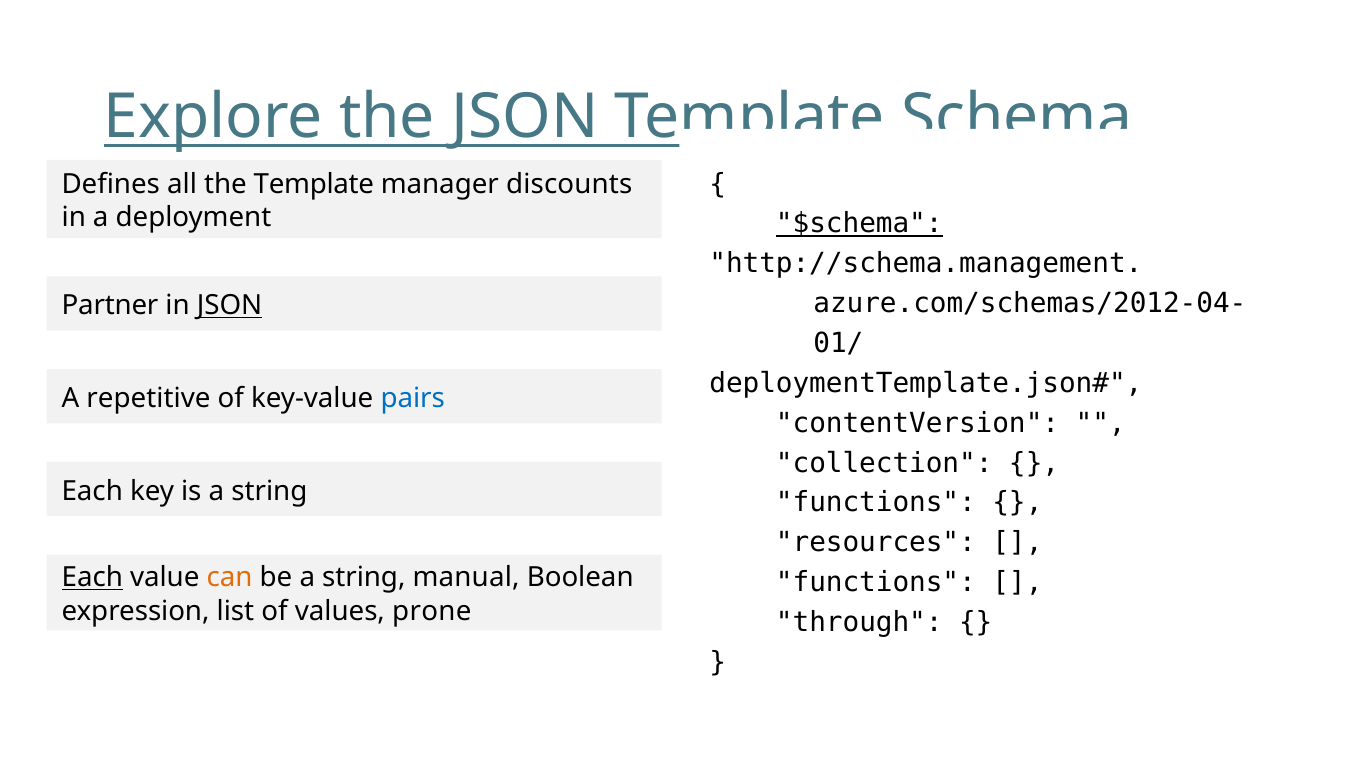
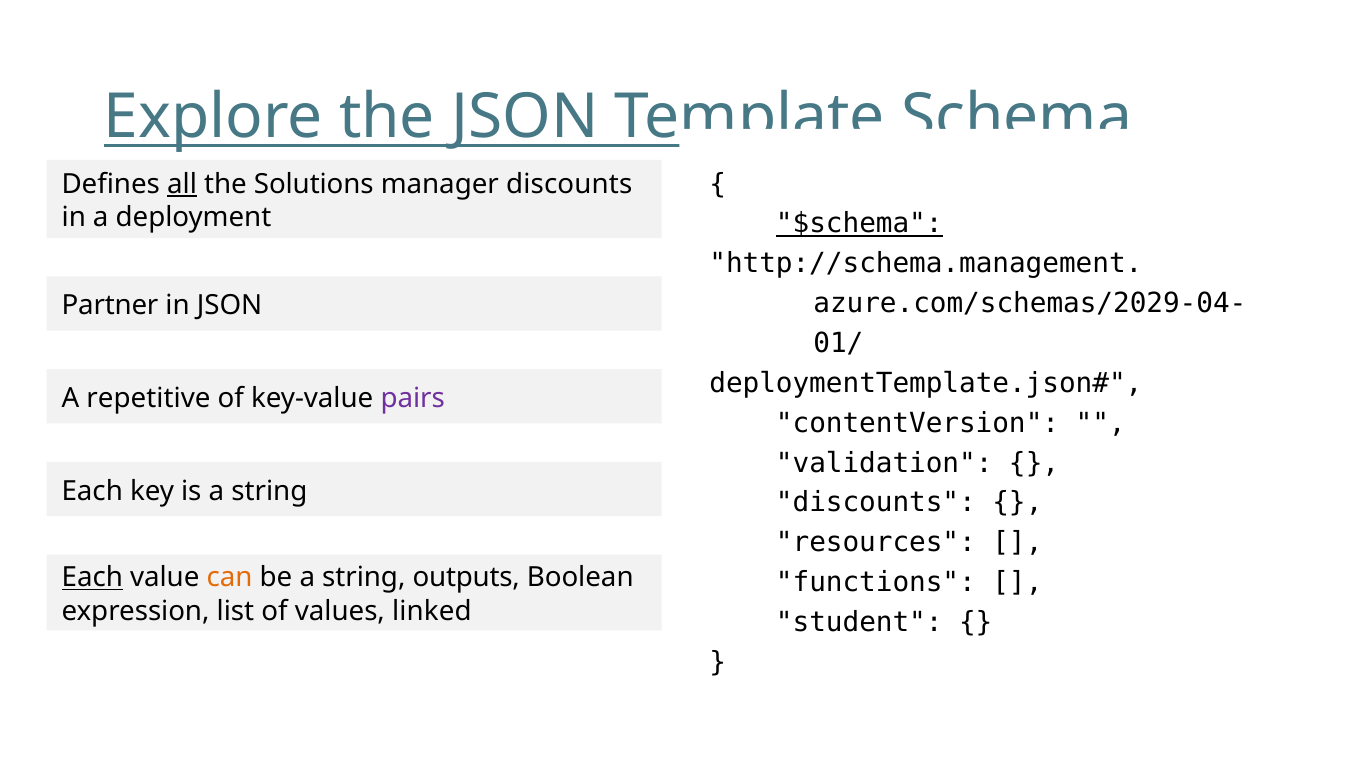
all underline: none -> present
the Template: Template -> Solutions
azure.com/schemas/2012-04-: azure.com/schemas/2012-04- -> azure.com/schemas/2029-04-
JSON at (230, 306) underline: present -> none
pairs colour: blue -> purple
collection: collection -> validation
functions at (876, 503): functions -> discounts
manual: manual -> outputs
prone: prone -> linked
through: through -> student
